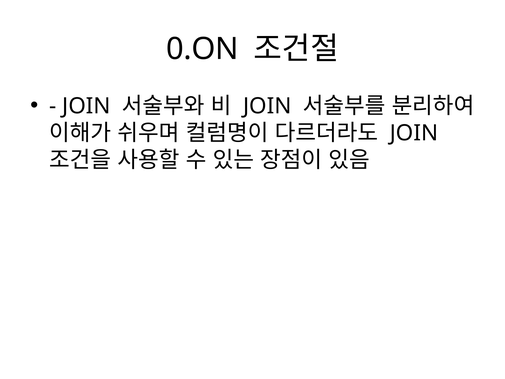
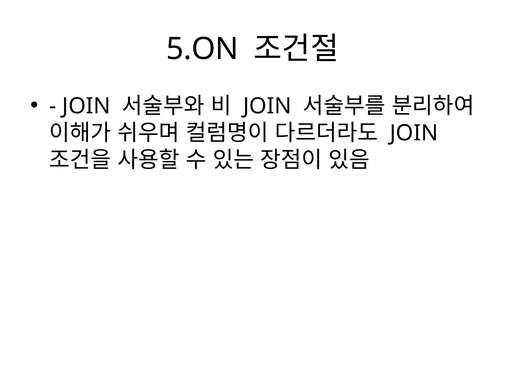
0.ON: 0.ON -> 5.ON
